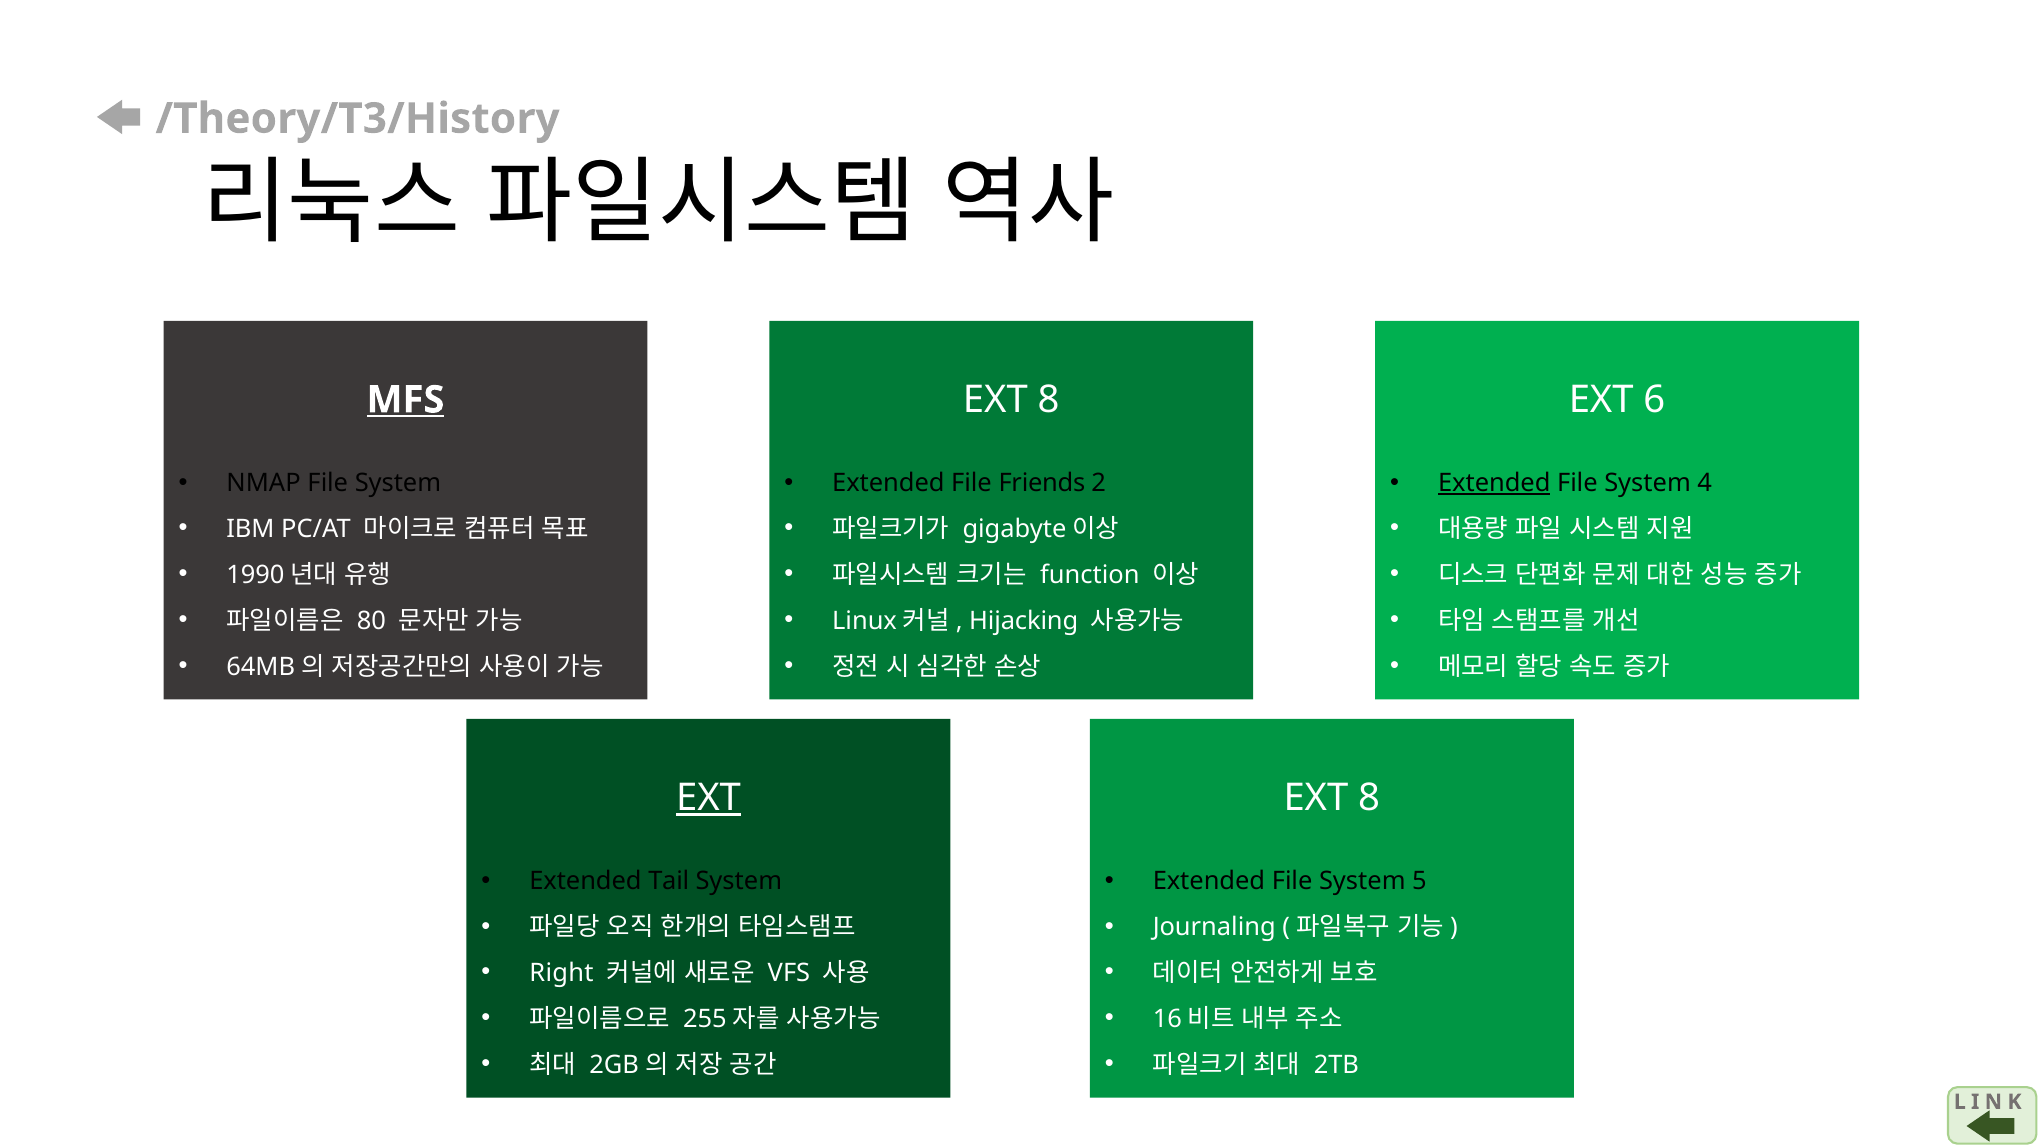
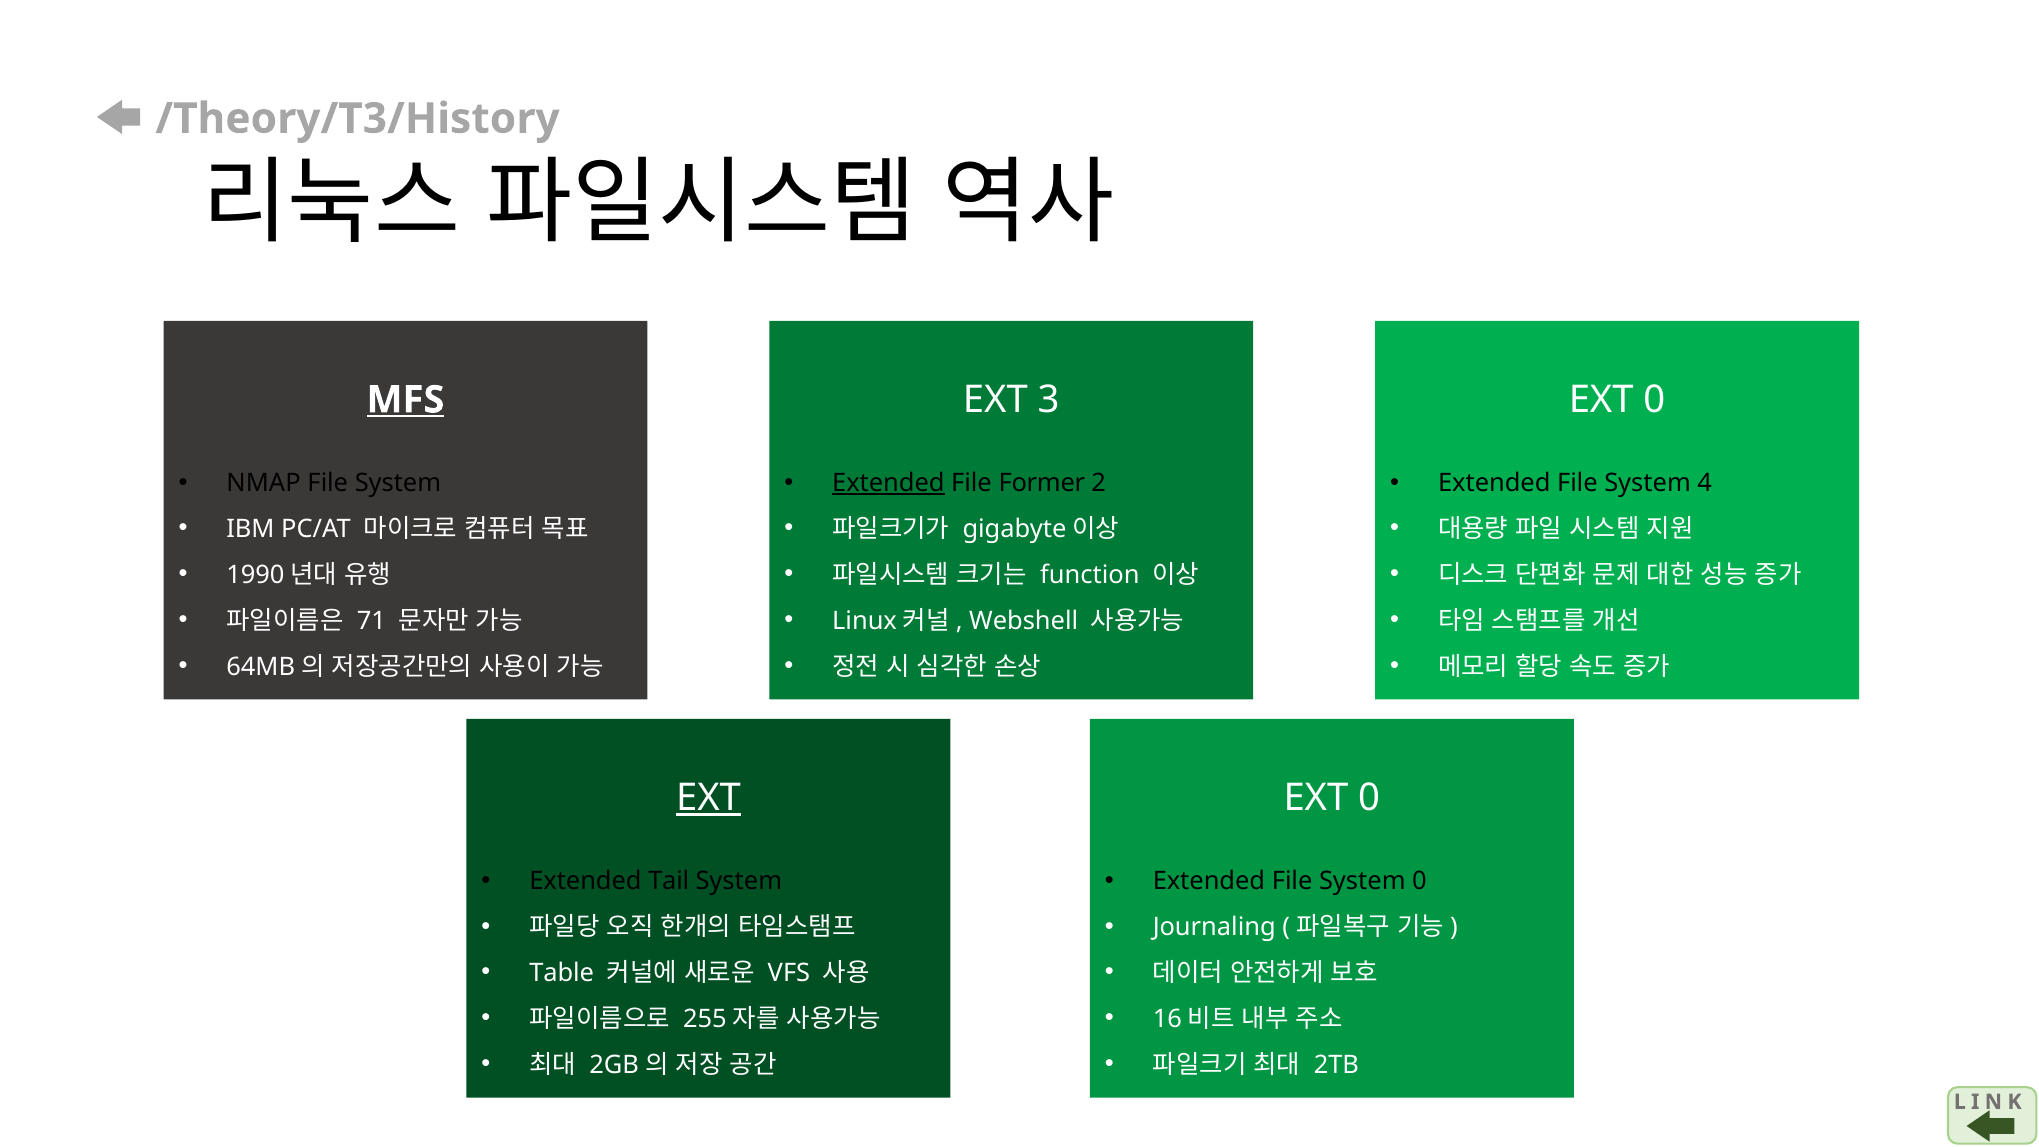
8 at (1049, 400): 8 -> 3
6 at (1654, 400): 6 -> 0
Extended at (888, 483) underline: none -> present
Friends: Friends -> Former
Extended at (1494, 483) underline: present -> none
80: 80 -> 71
Hijacking: Hijacking -> Webshell
8 at (1369, 798): 8 -> 0
System 5: 5 -> 0
Right: Right -> Table
